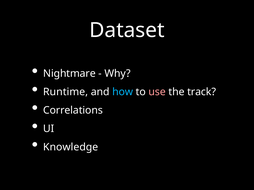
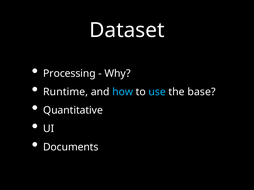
Nightmare: Nightmare -> Processing
use colour: pink -> light blue
track: track -> base
Correlations: Correlations -> Quantitative
Knowledge: Knowledge -> Documents
